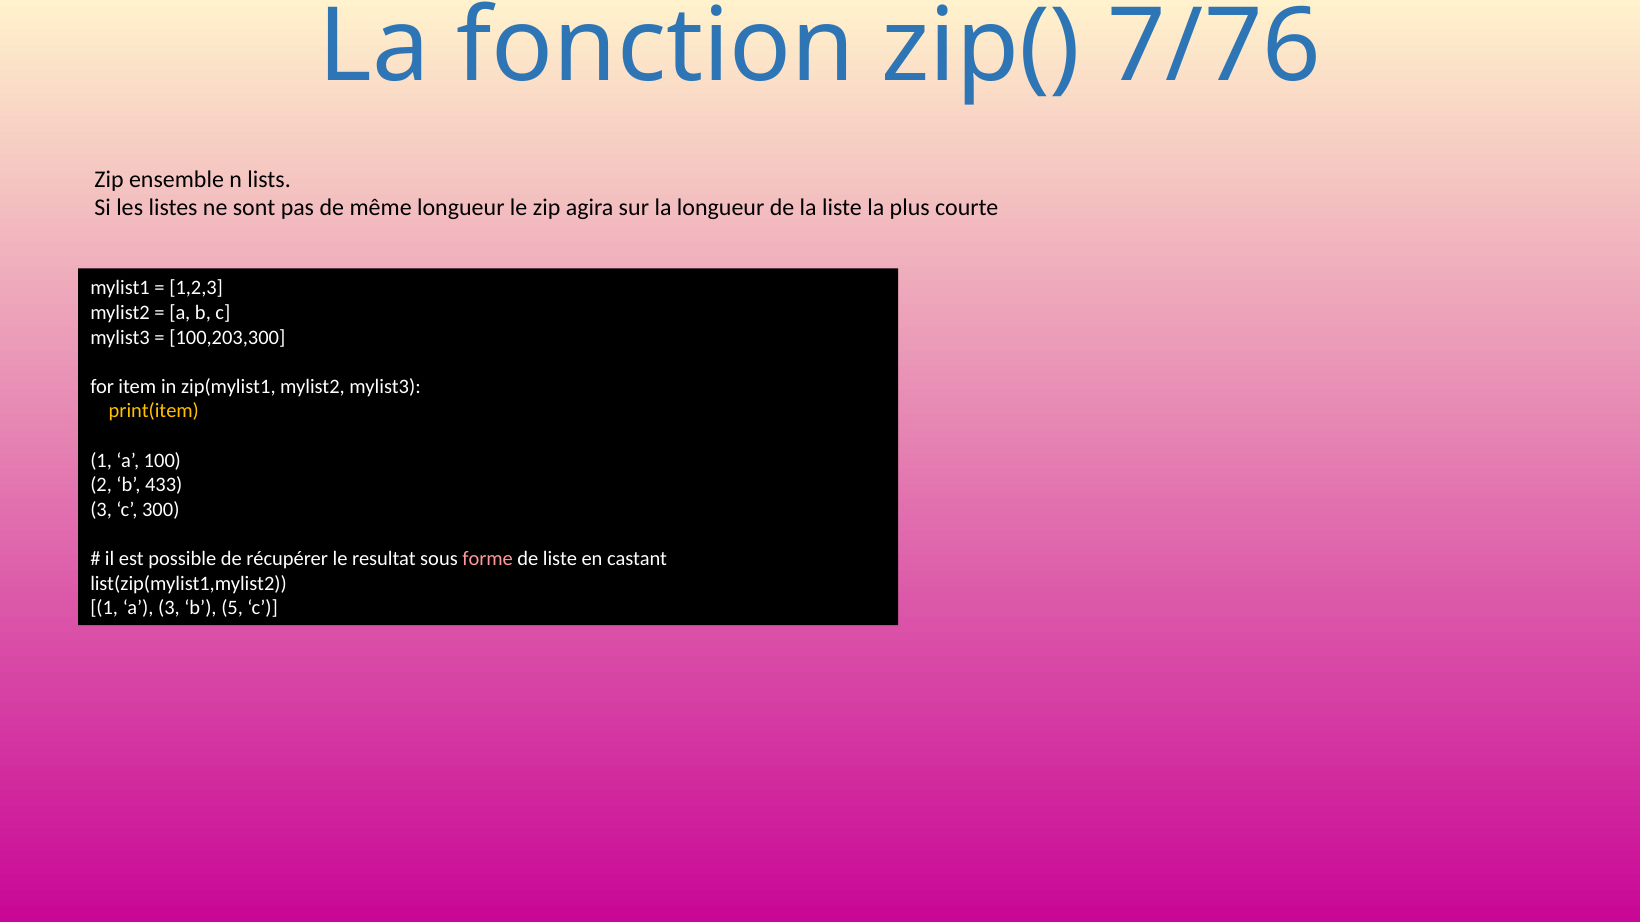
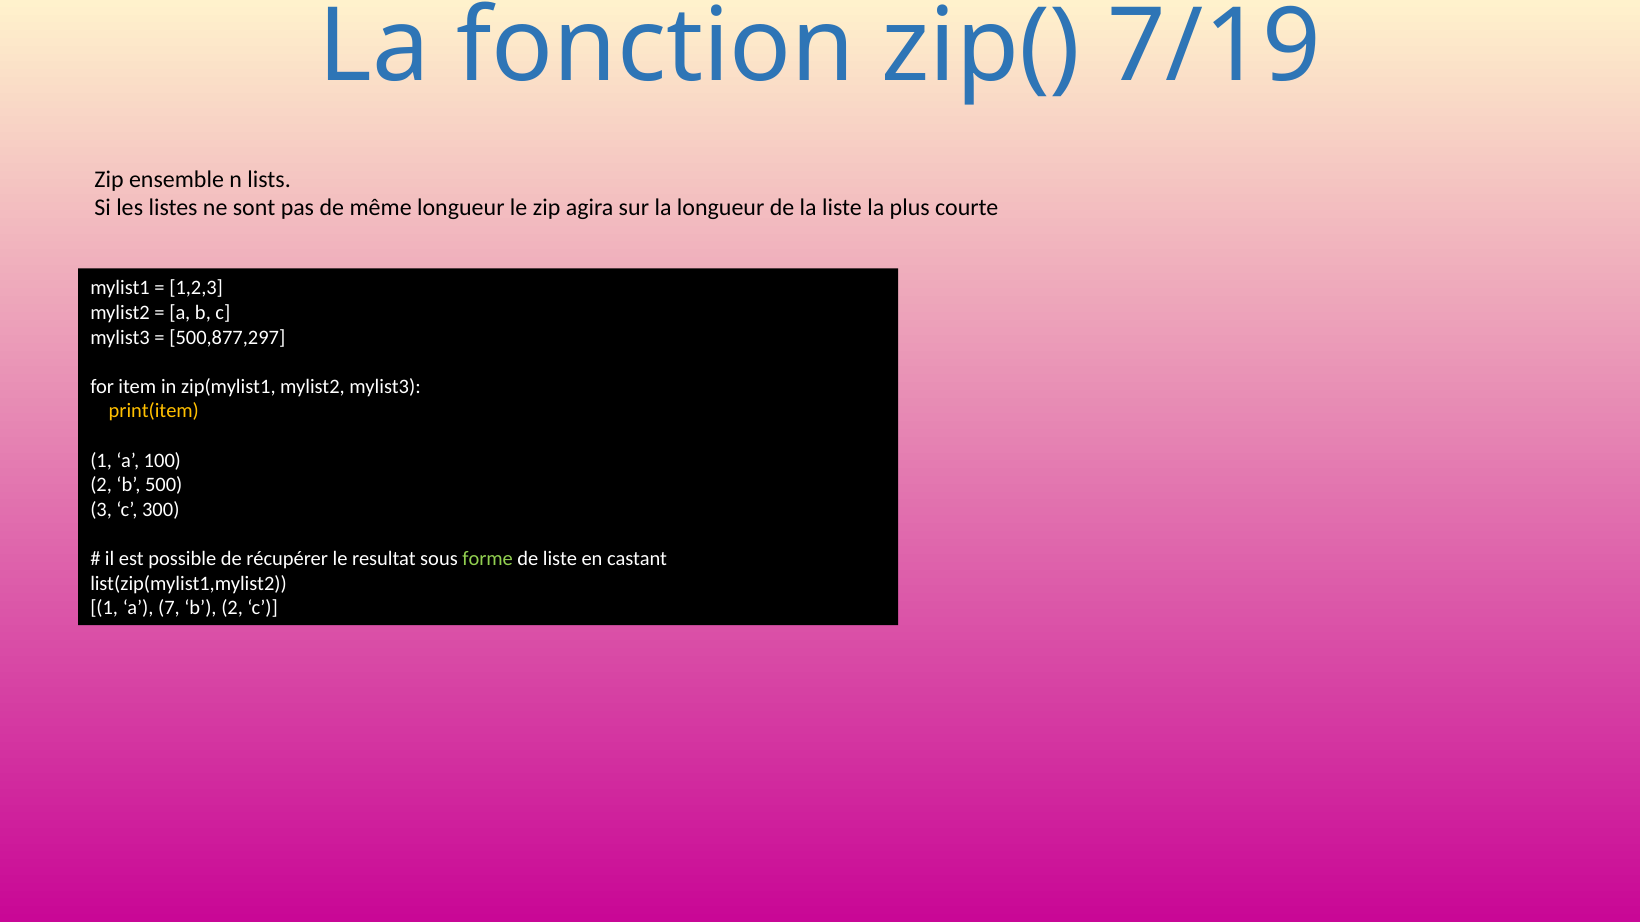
7/76: 7/76 -> 7/19
100,203,300: 100,203,300 -> 500,877,297
433: 433 -> 500
forme colour: pink -> light green
a 3: 3 -> 7
b 5: 5 -> 2
